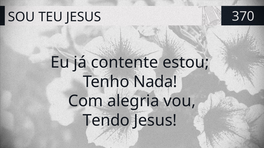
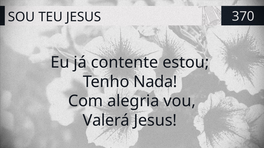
Tendo: Tendo -> Valerá
